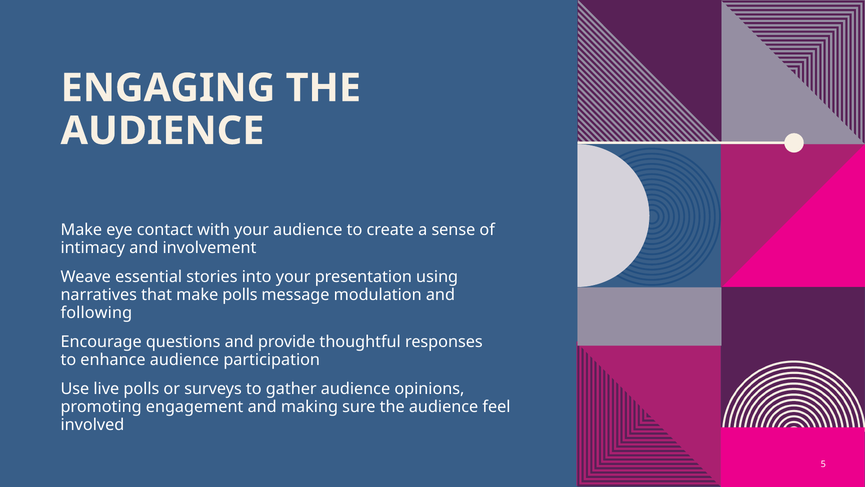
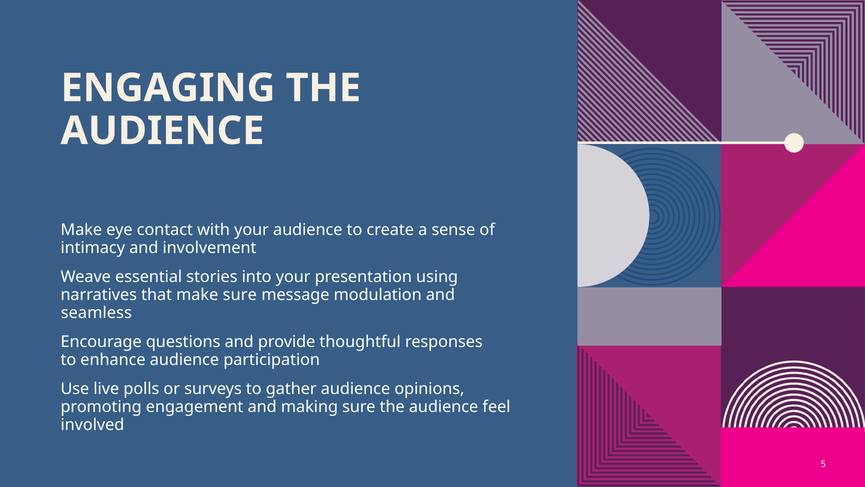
make polls: polls -> sure
following: following -> seamless
